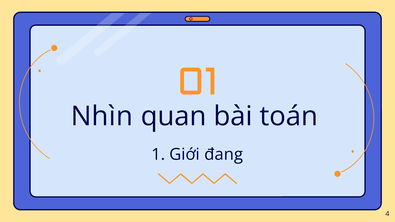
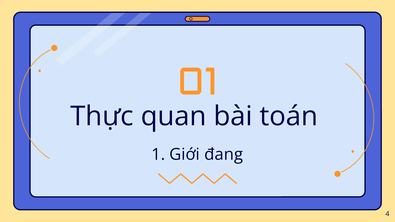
Nhìn: Nhìn -> Thực
